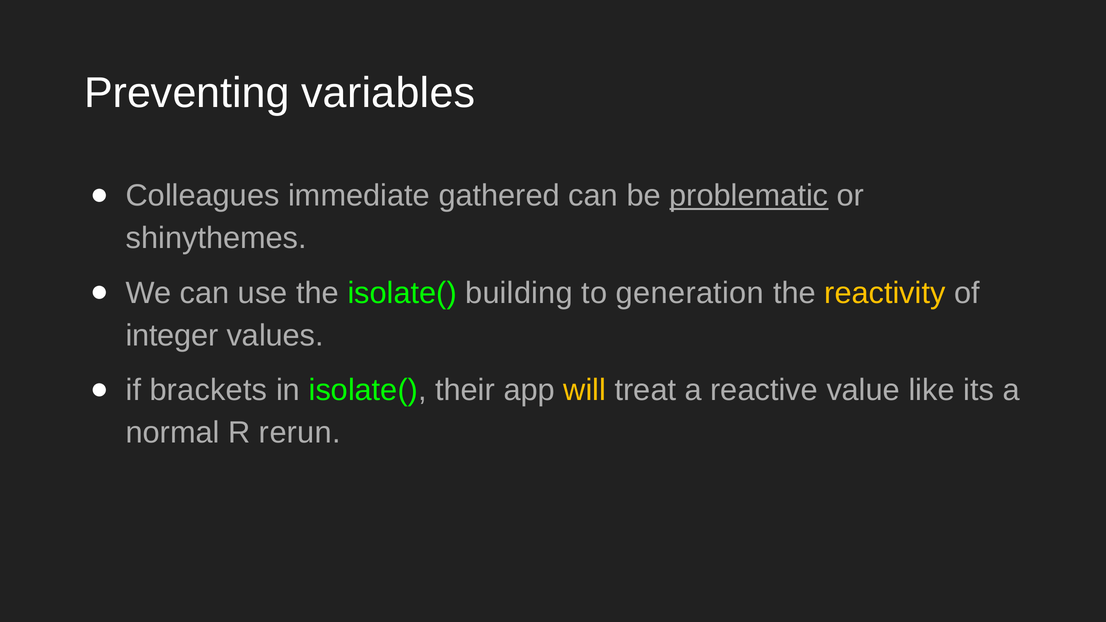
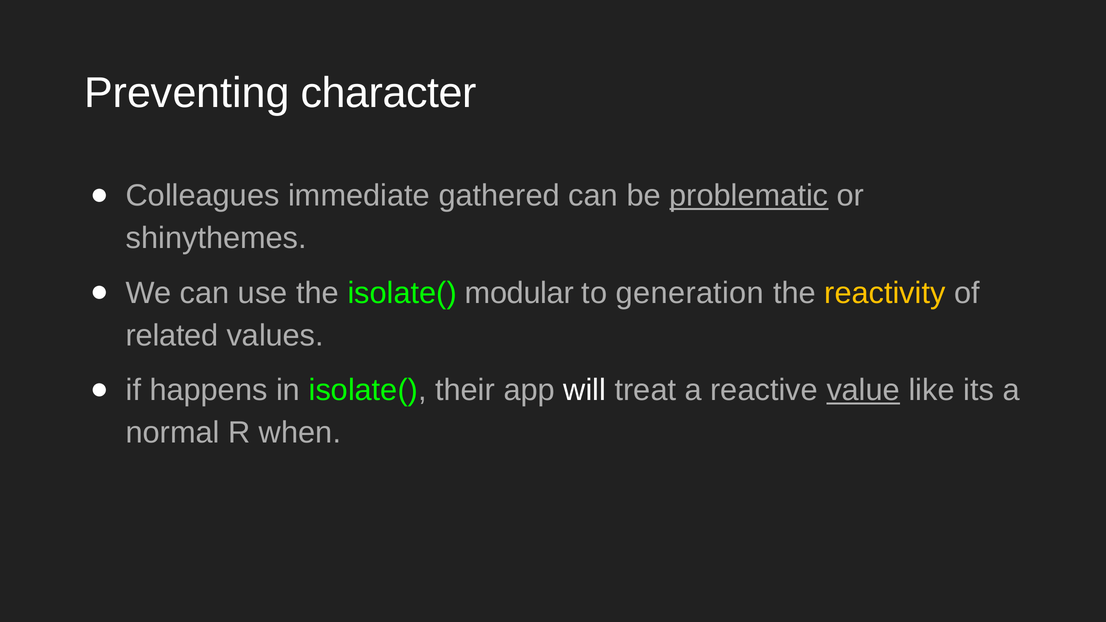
variables: variables -> character
building: building -> modular
integer: integer -> related
brackets: brackets -> happens
will colour: yellow -> white
value underline: none -> present
rerun: rerun -> when
